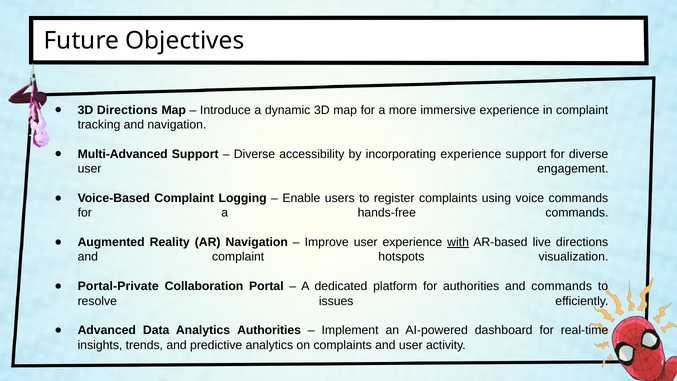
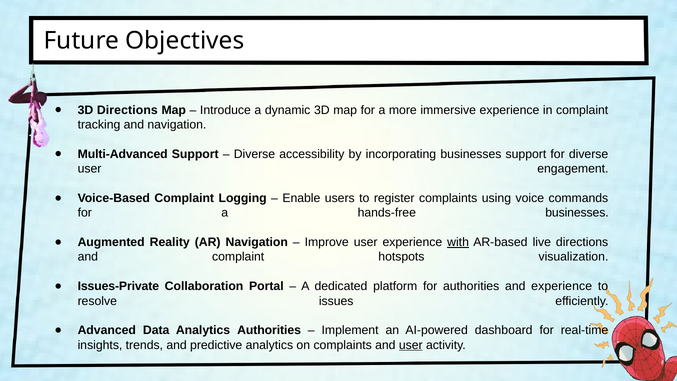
incorporating experience: experience -> businesses
hands-free commands: commands -> businesses
Portal-Private: Portal-Private -> Issues-Private
and commands: commands -> experience
user at (411, 345) underline: none -> present
